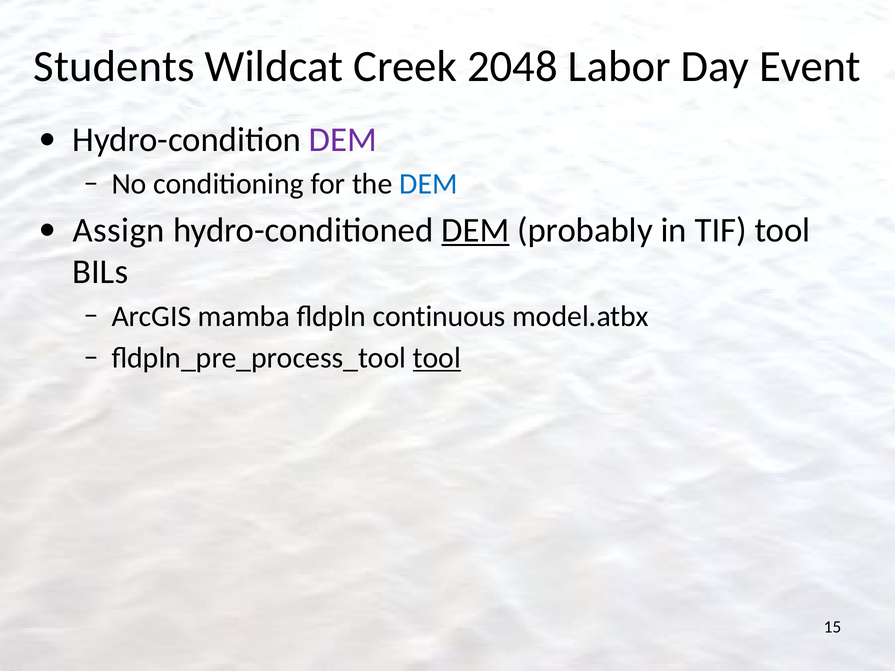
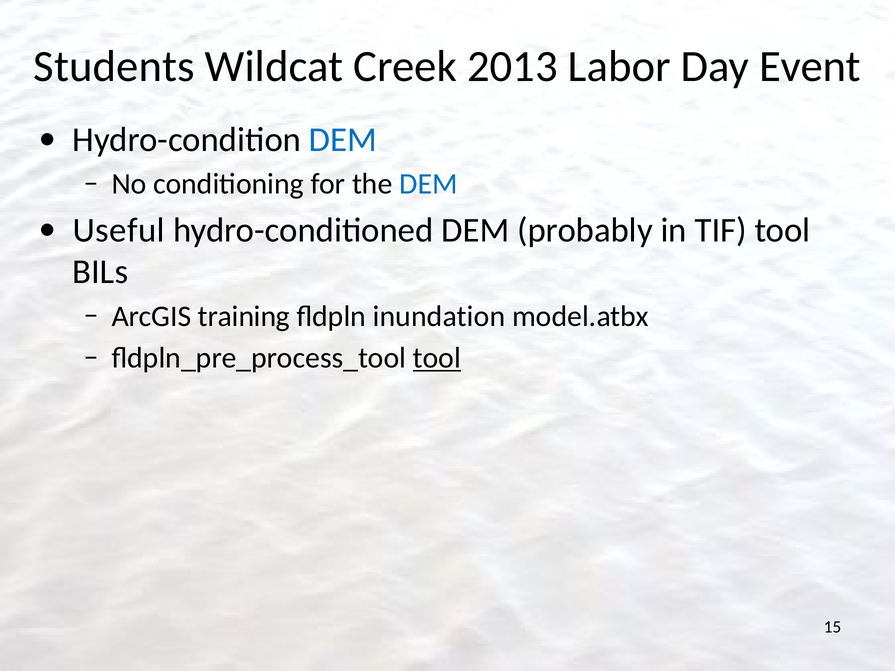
2048: 2048 -> 2013
DEM at (343, 140) colour: purple -> blue
Assign: Assign -> Useful
DEM at (475, 230) underline: present -> none
mamba: mamba -> training
continuous: continuous -> inundation
